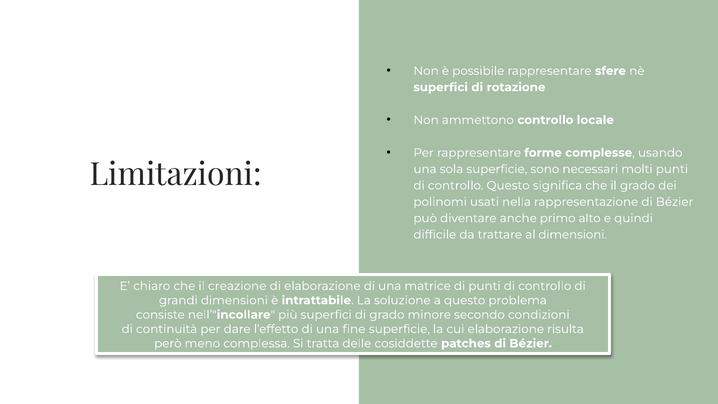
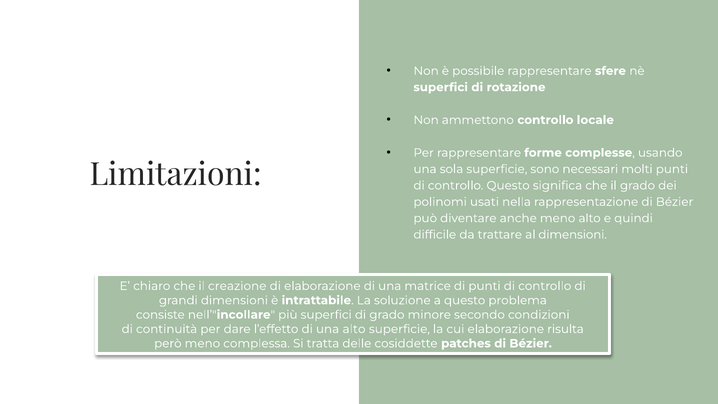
anche primo: primo -> meno
una fine: fine -> alto
